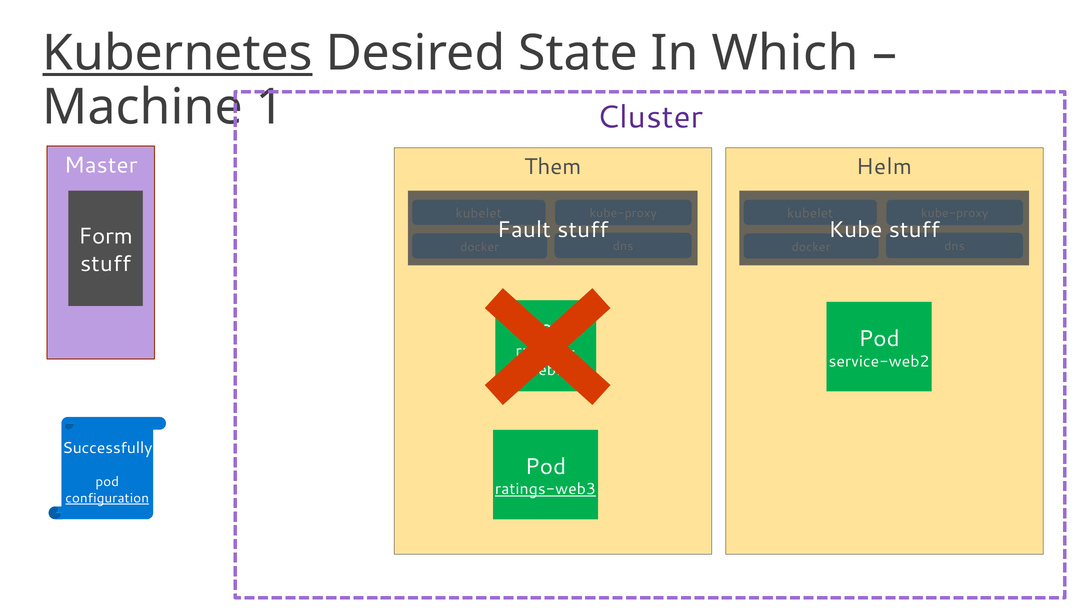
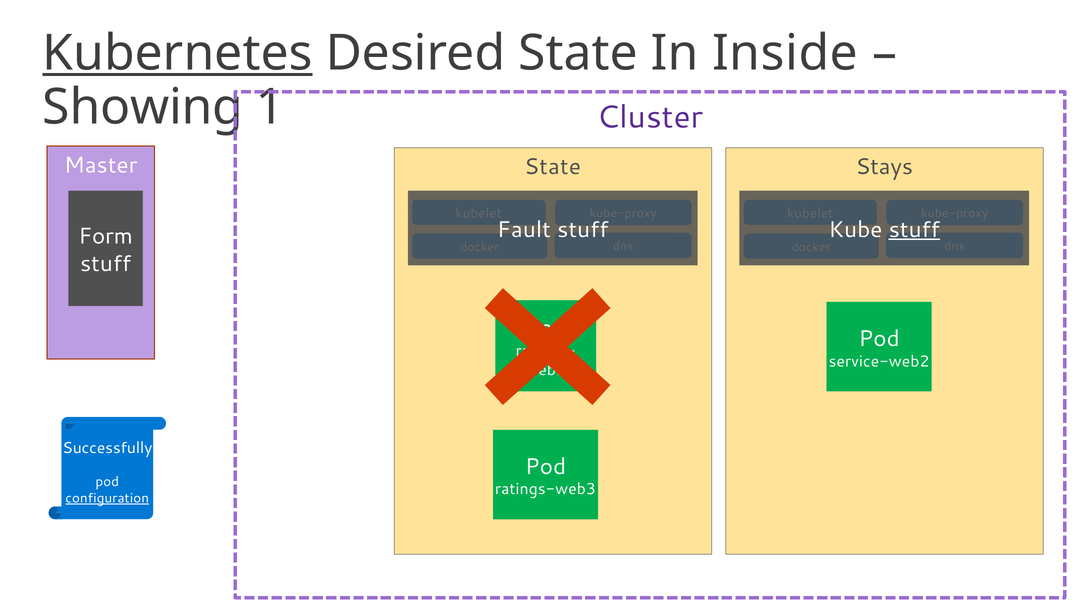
Which: Which -> Inside
Machine: Machine -> Showing
Them at (553, 167): Them -> State
Helm: Helm -> Stays
stuff at (914, 230) underline: none -> present
ratings-web3 underline: present -> none
